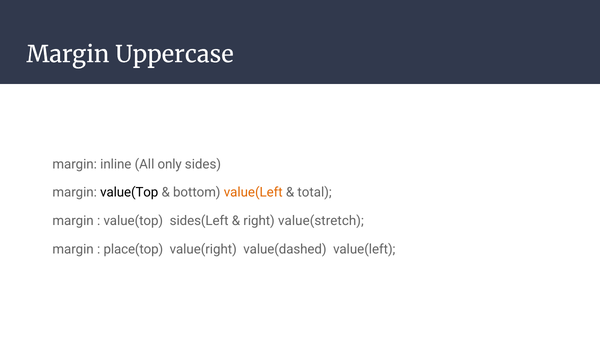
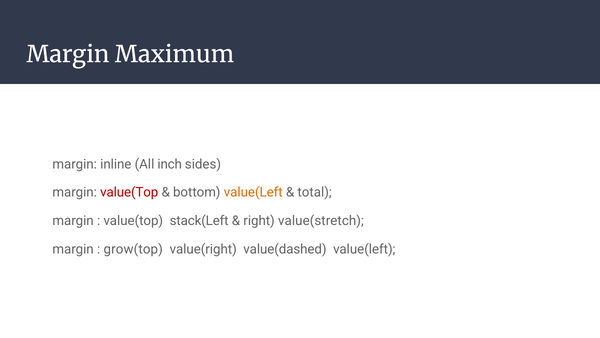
Uppercase: Uppercase -> Maximum
only: only -> inch
value(Top at (129, 192) colour: black -> red
sides(Left: sides(Left -> stack(Left
place(top: place(top -> grow(top
